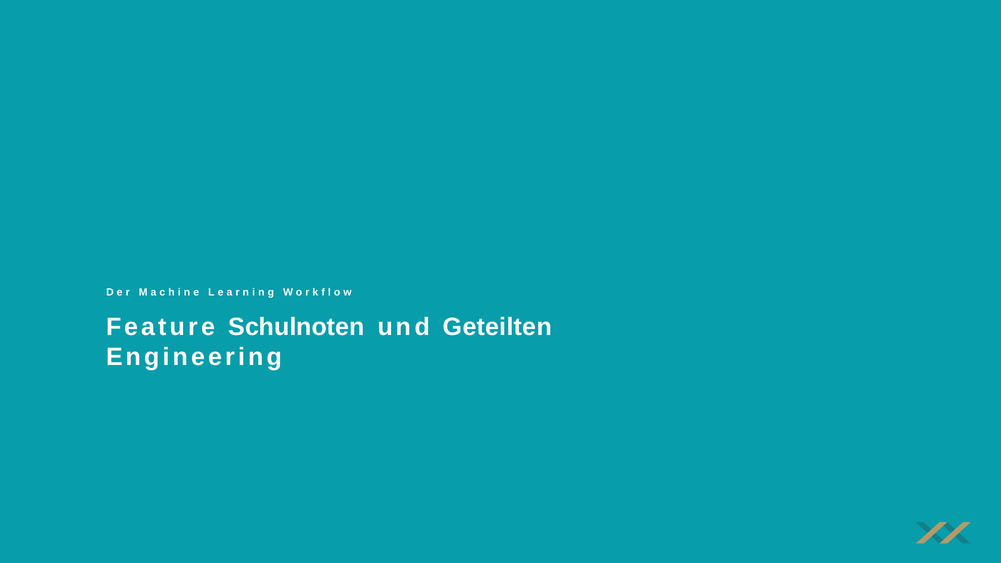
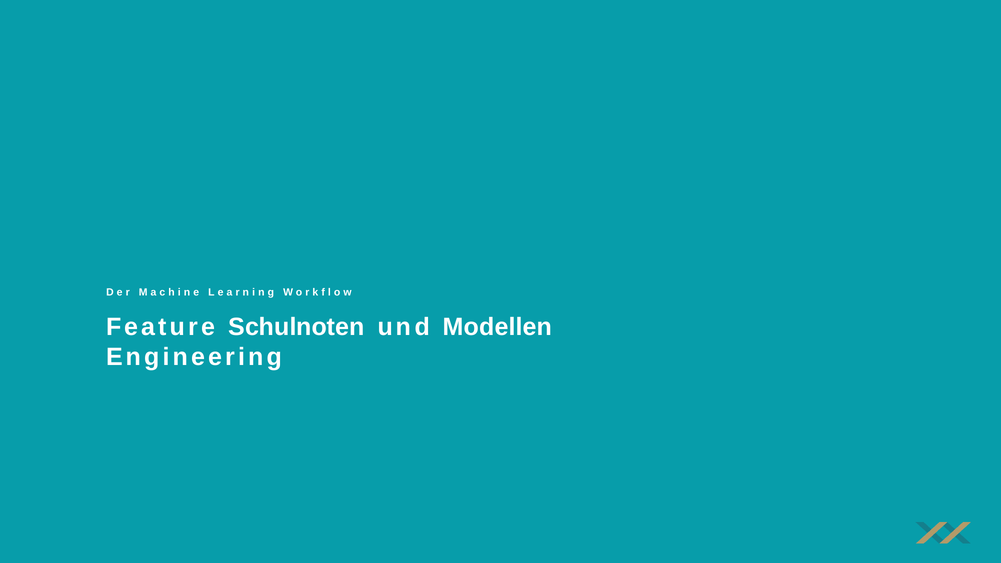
Geteilten: Geteilten -> Modellen
